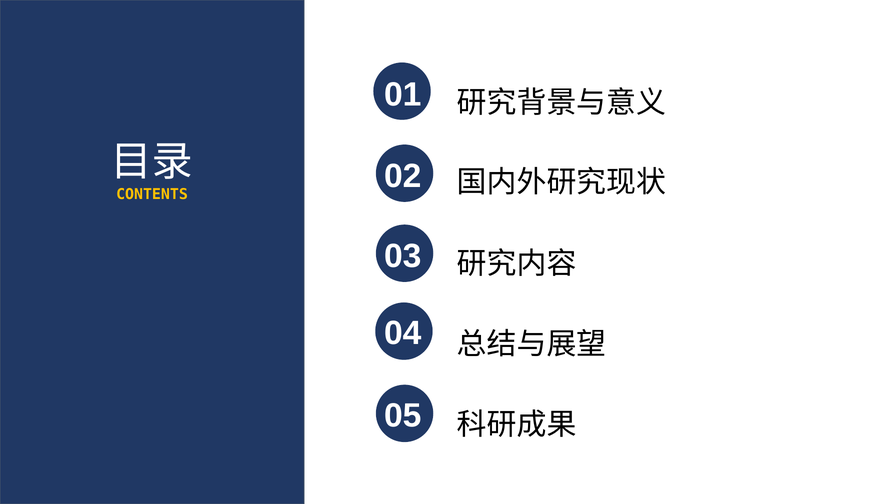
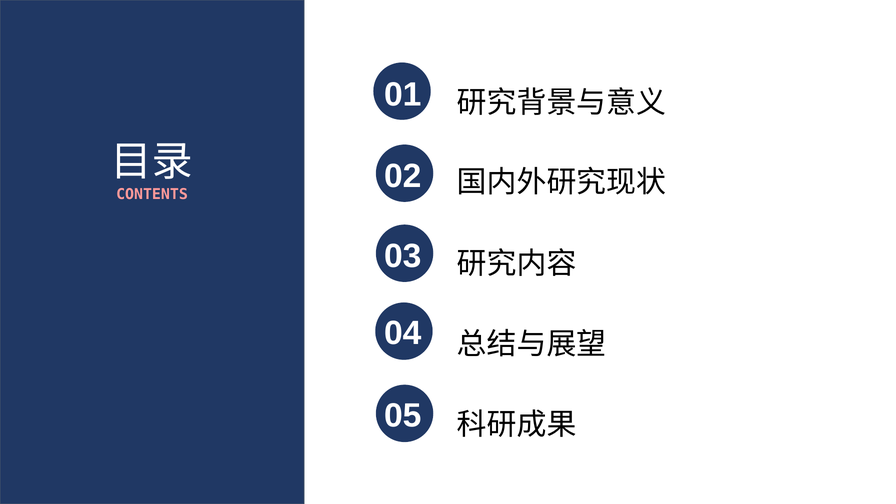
CONTENTS colour: yellow -> pink
